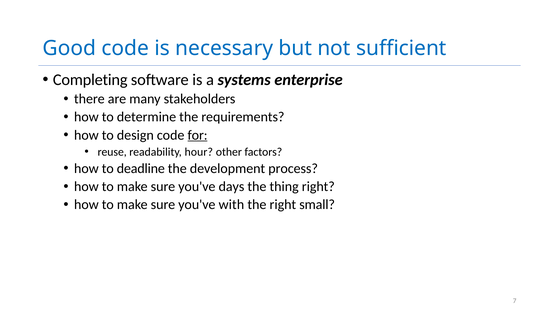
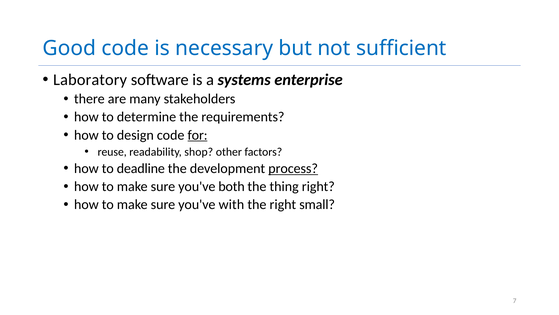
Completing: Completing -> Laboratory
hour: hour -> shop
process underline: none -> present
days: days -> both
